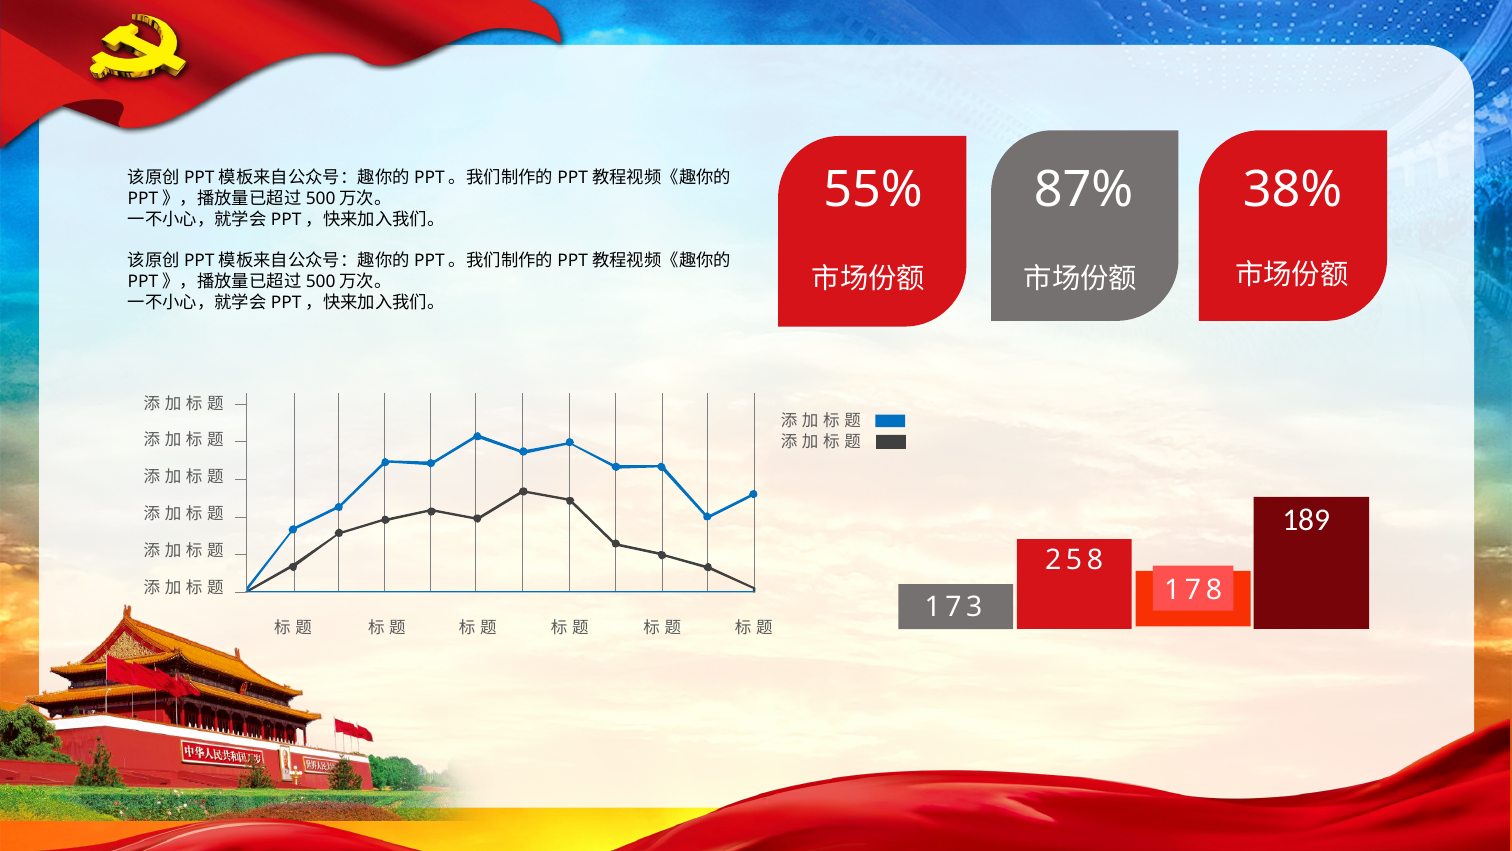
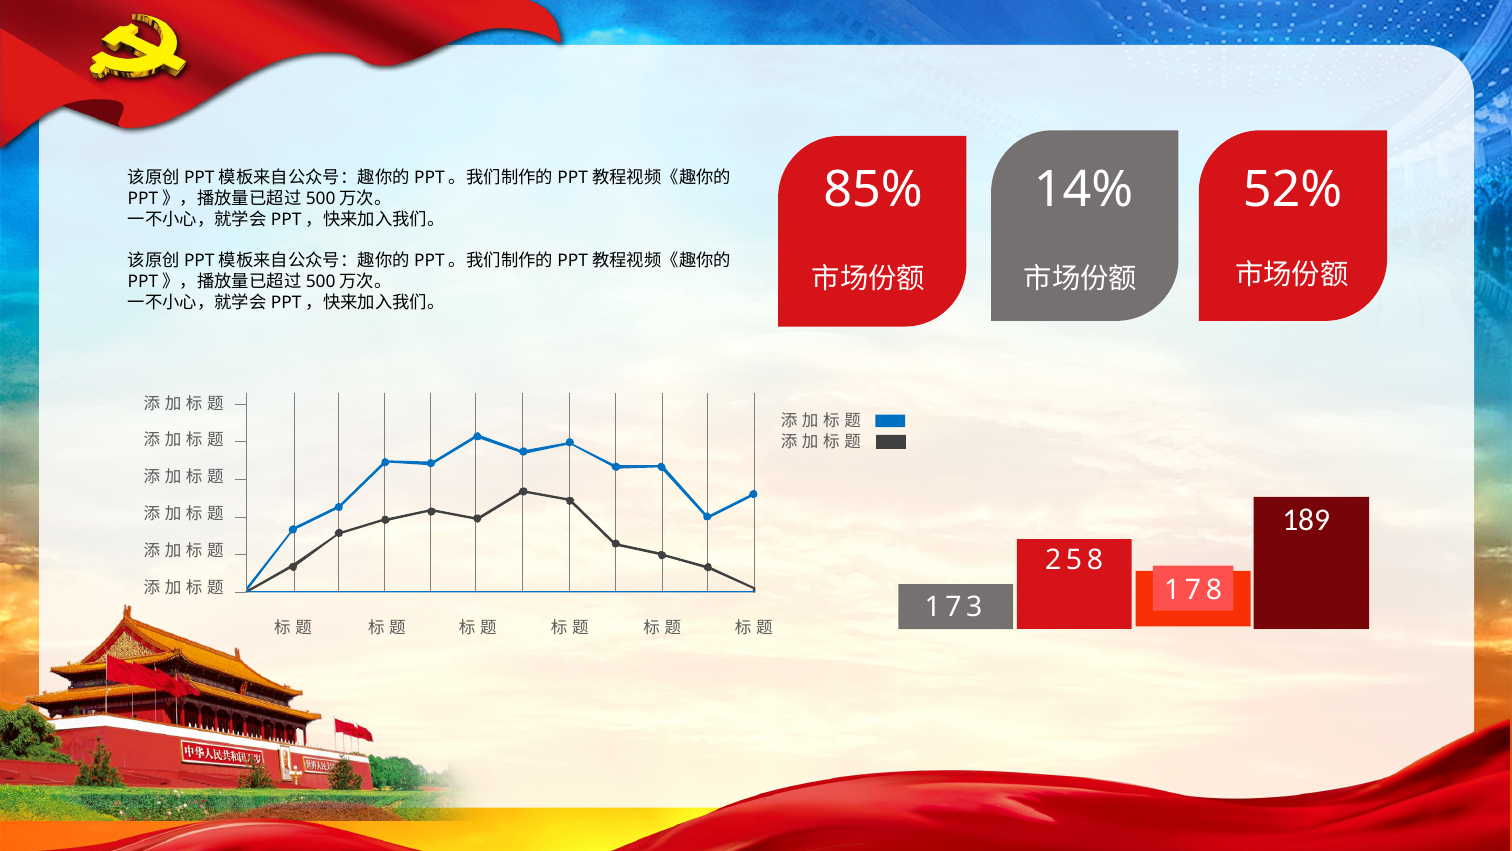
55%: 55% -> 85%
87%: 87% -> 14%
38%: 38% -> 52%
